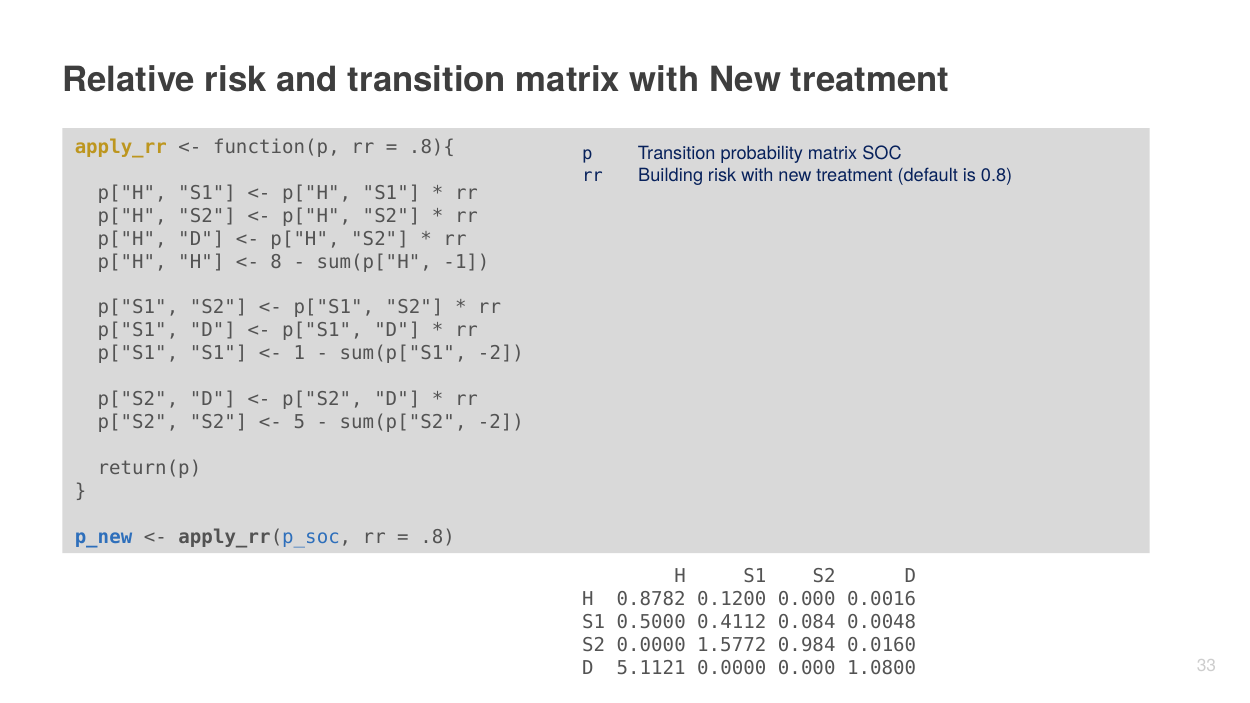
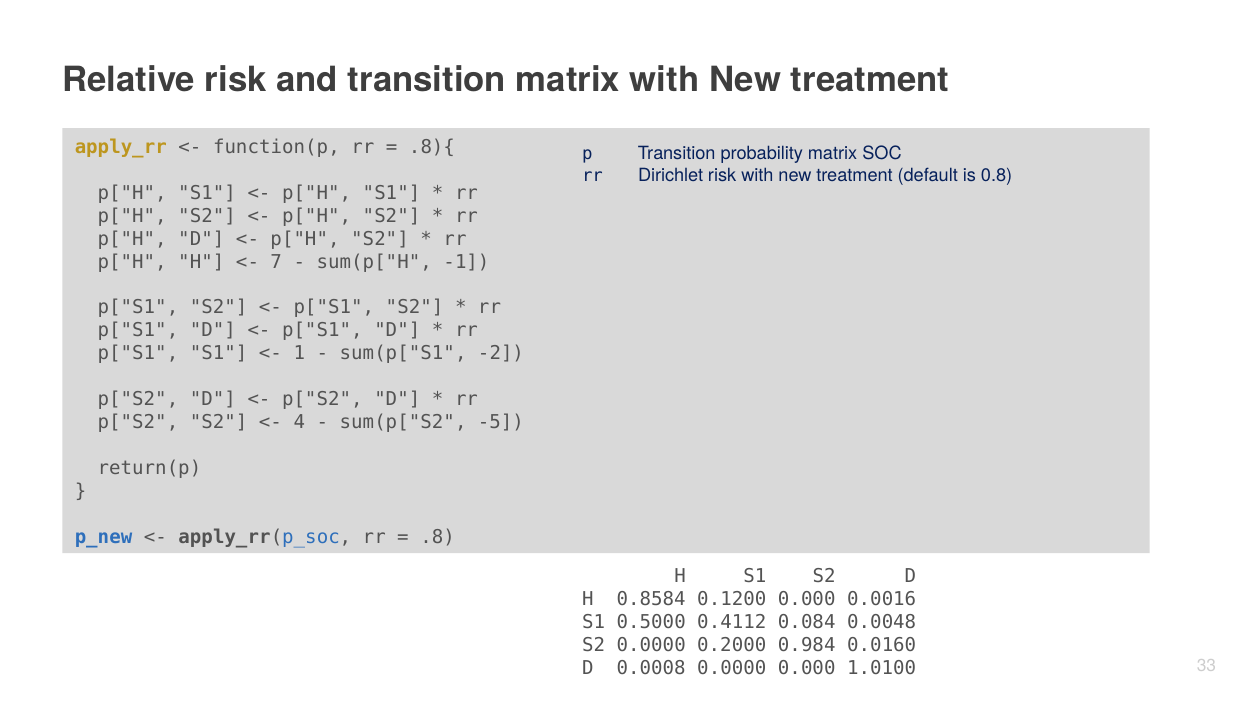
Building: Building -> Dirichlet
8: 8 -> 7
5: 5 -> 4
sum(p["S2 -2: -2 -> -5
0.8782: 0.8782 -> 0.8584
1.5772: 1.5772 -> 0.2000
5.1121: 5.1121 -> 0.0008
1.0800: 1.0800 -> 1.0100
